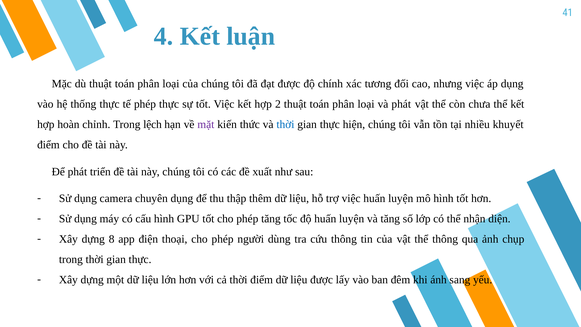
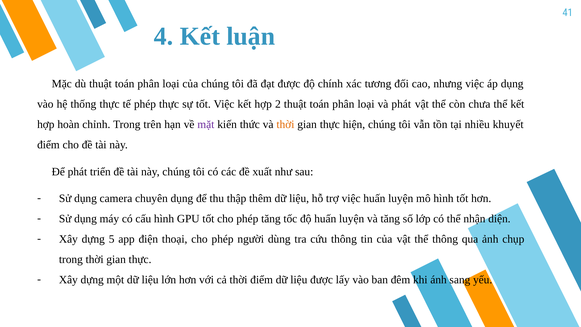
lệch: lệch -> trên
thời at (285, 125) colour: blue -> orange
8: 8 -> 5
